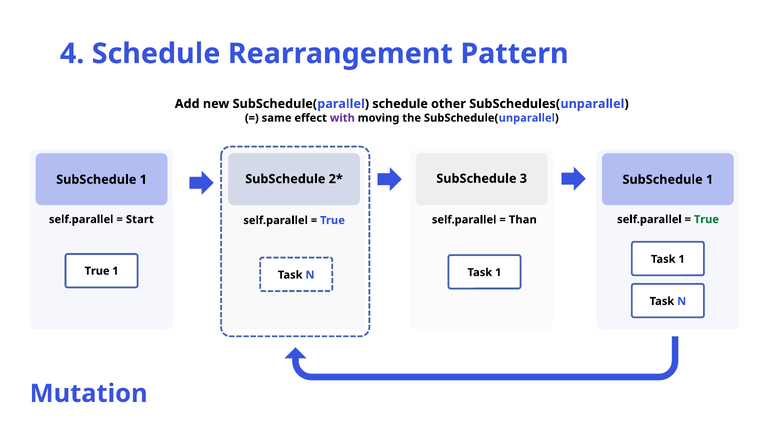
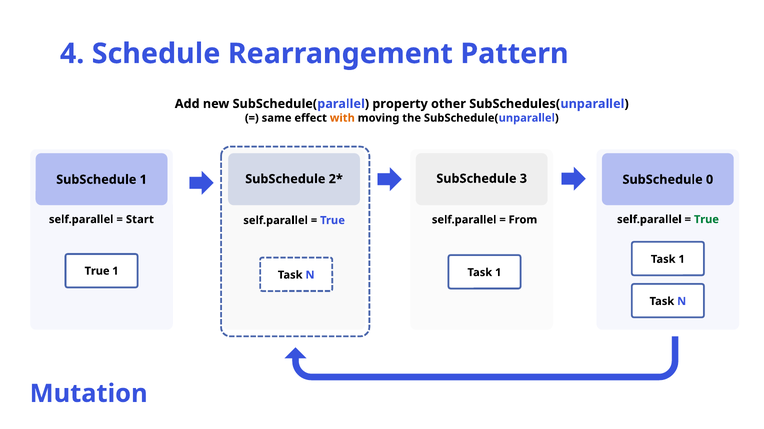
SubSchedule(parallel schedule: schedule -> property
with colour: purple -> orange
1 at (710, 180): 1 -> 0
Than: Than -> From
